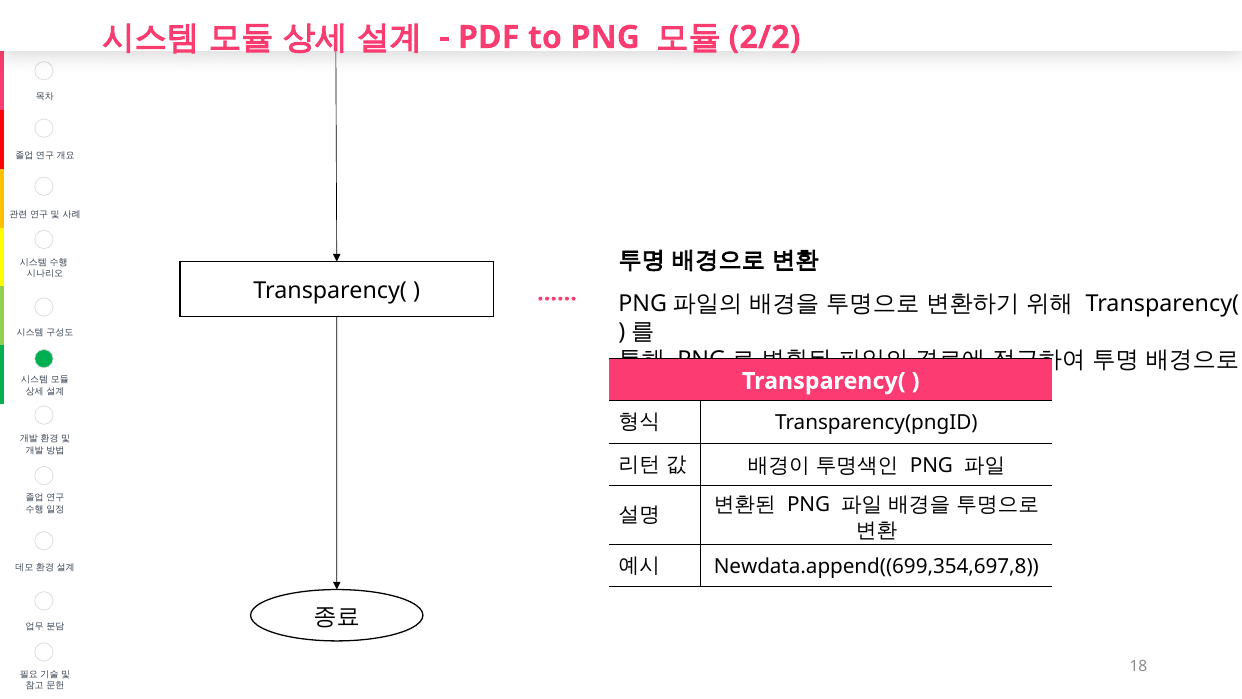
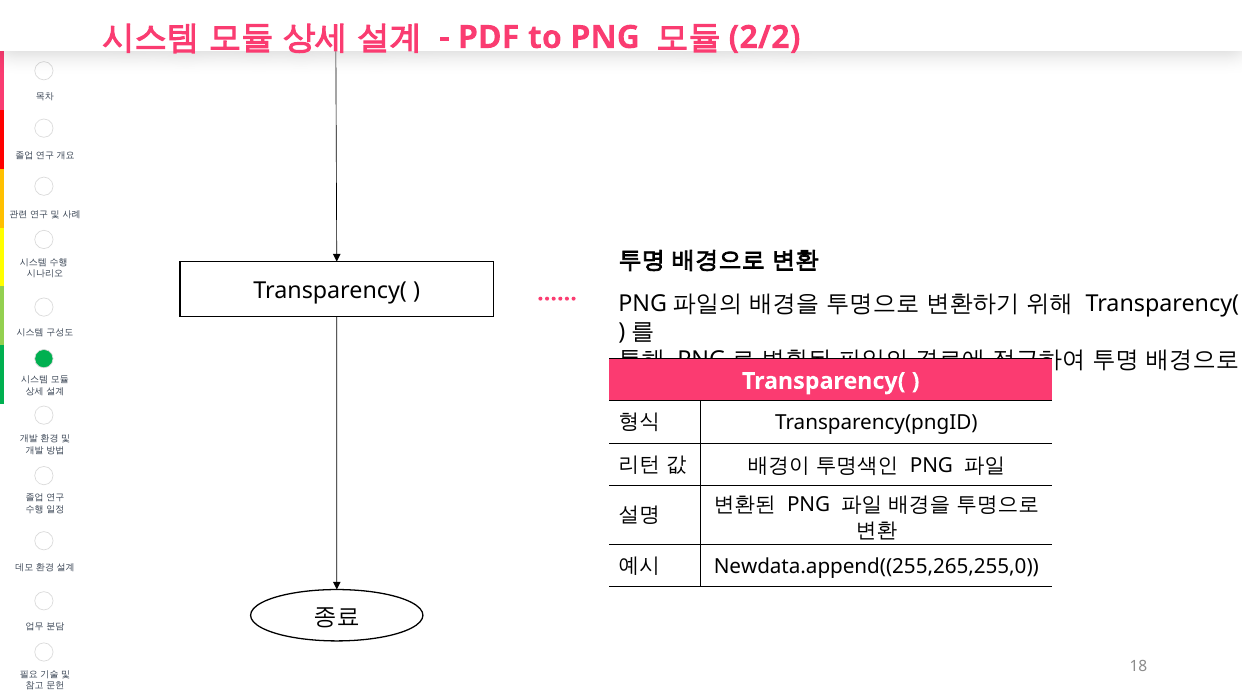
Newdata.append((699,354,697,8: Newdata.append((699,354,697,8 -> Newdata.append((255,265,255,0
